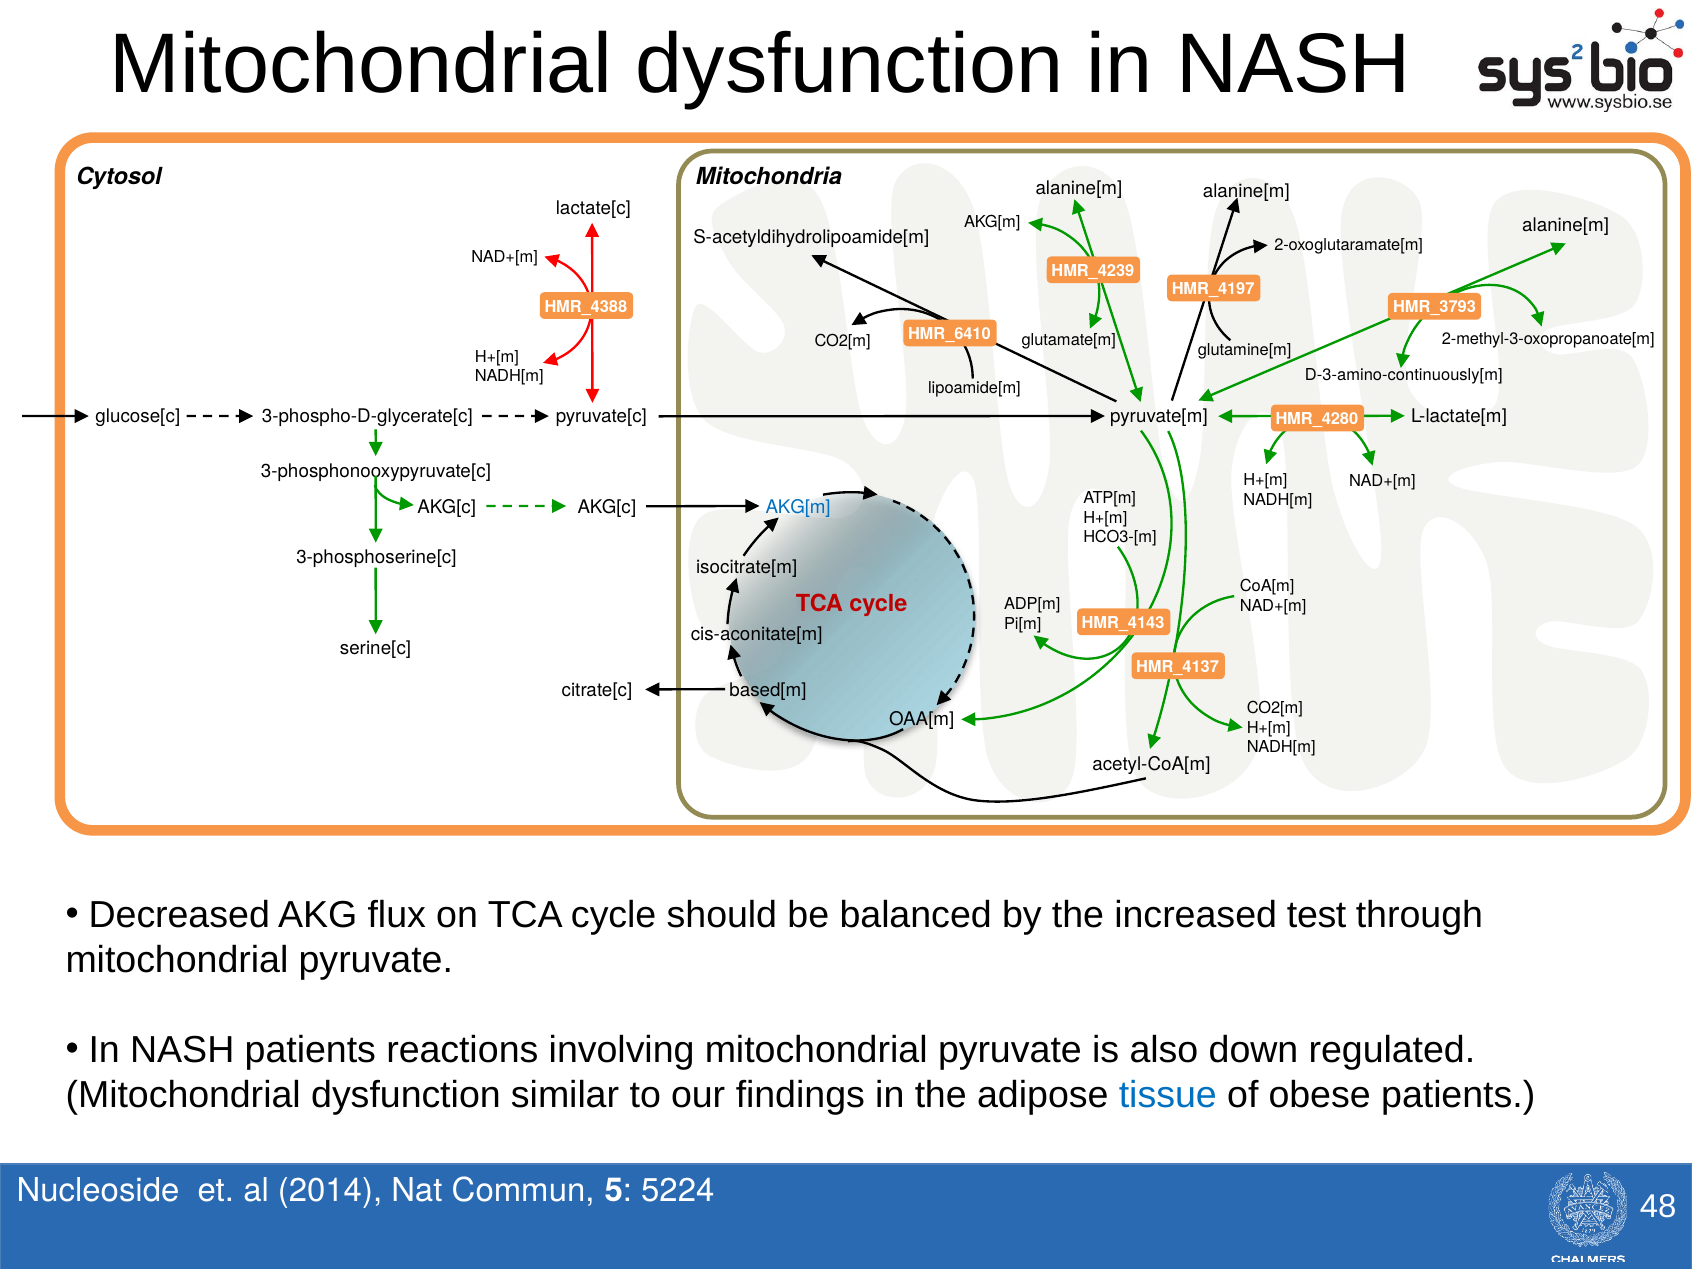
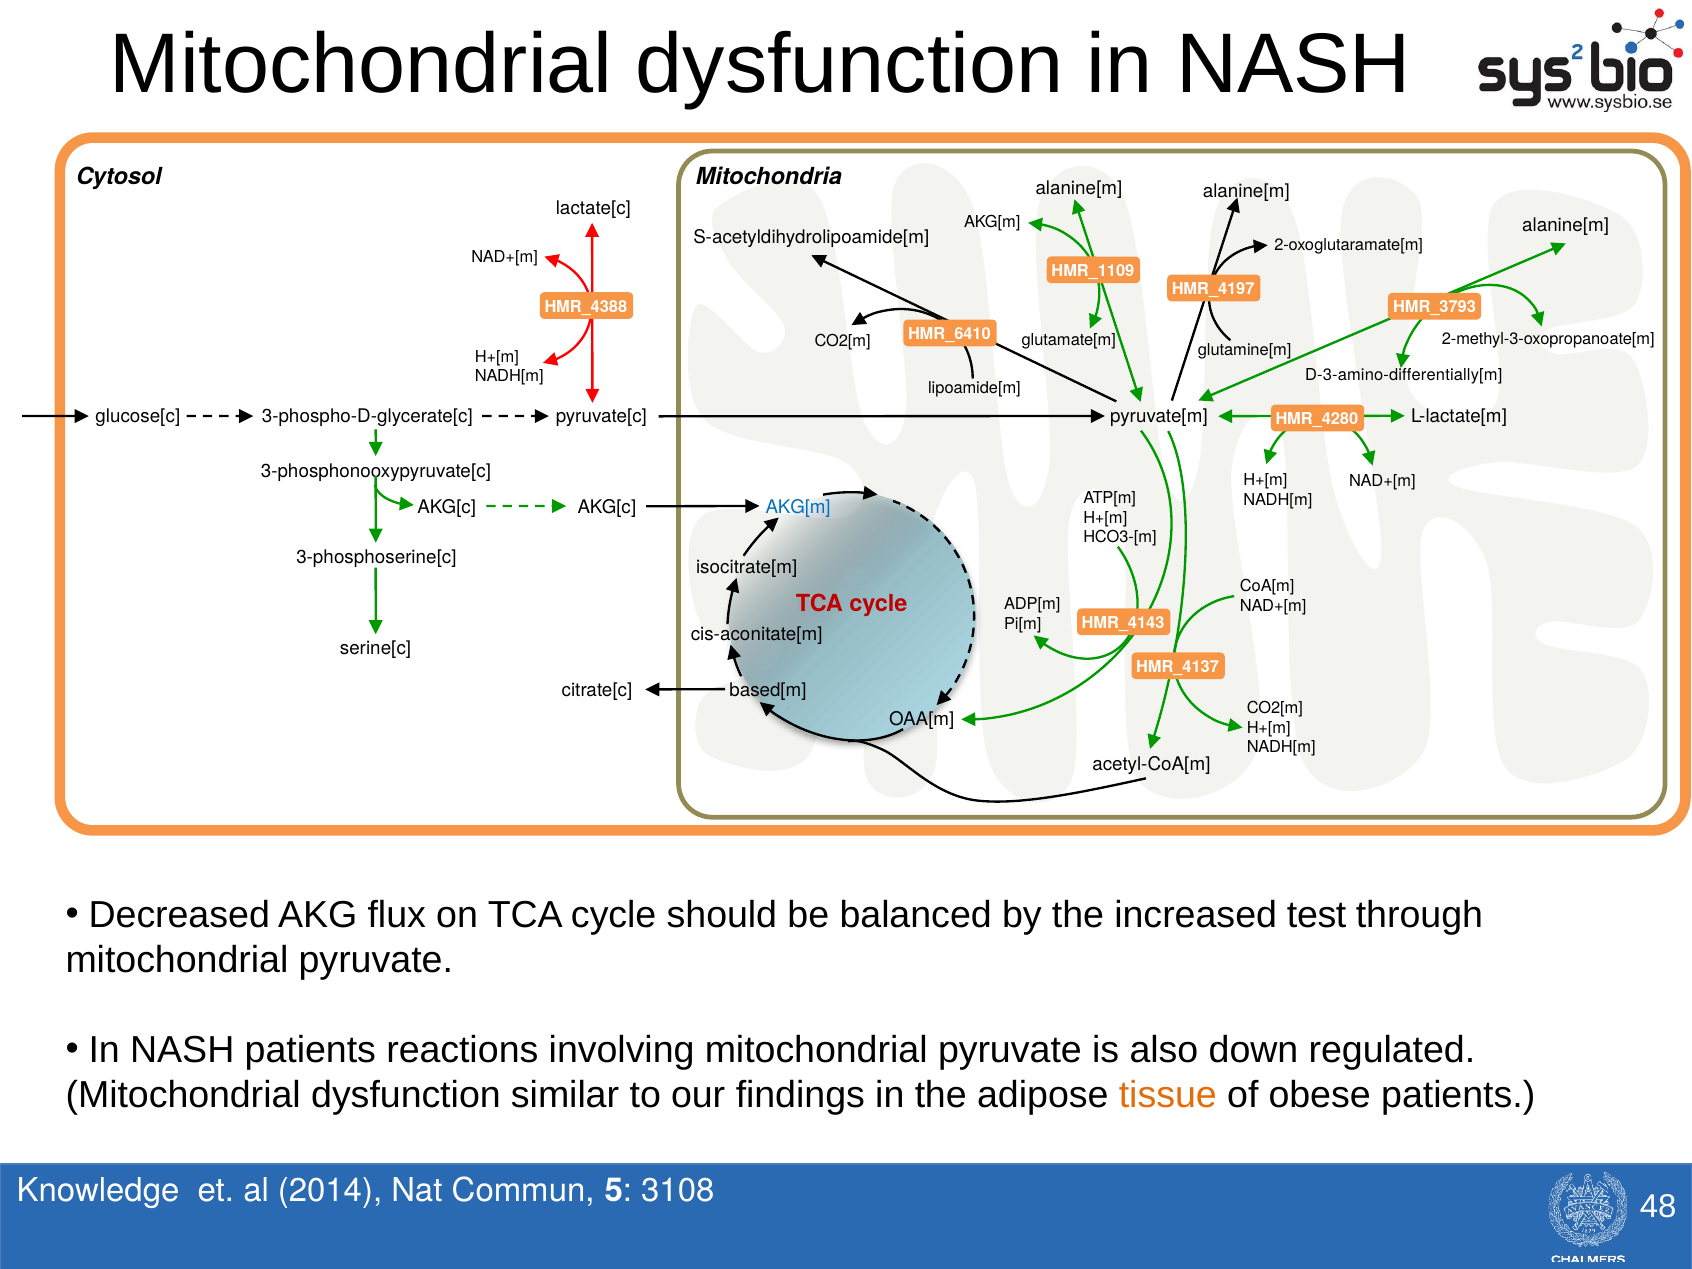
HMR_4239: HMR_4239 -> HMR_1109
D-3-amino-continuously[m: D-3-amino-continuously[m -> D-3-amino-differentially[m
tissue colour: blue -> orange
Nucleoside: Nucleoside -> Knowledge
5224: 5224 -> 3108
